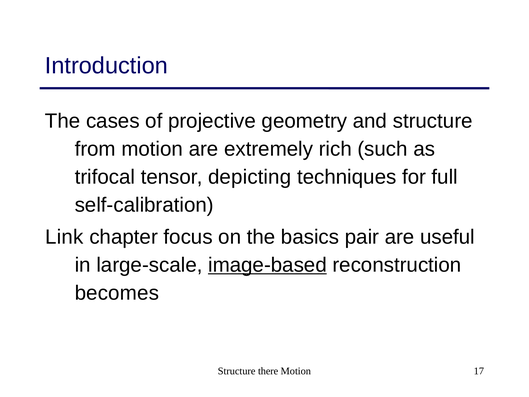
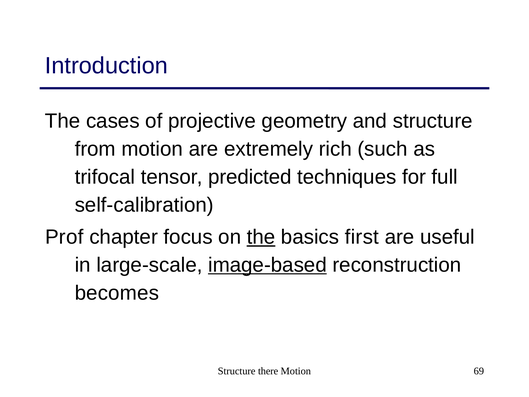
depicting: depicting -> predicted
Link: Link -> Prof
the at (261, 237) underline: none -> present
pair: pair -> first
17: 17 -> 69
